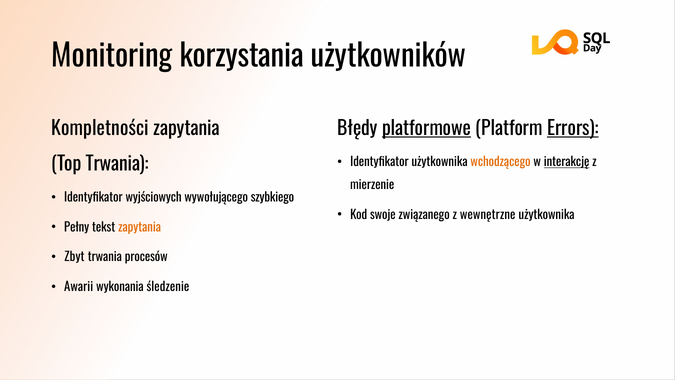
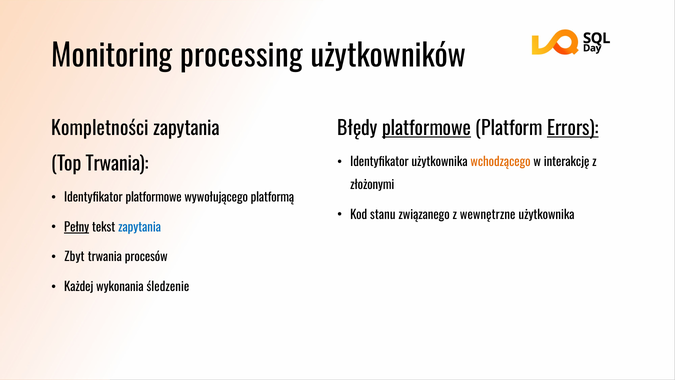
korzystania: korzystania -> processing
interakcję underline: present -> none
mierzenie: mierzenie -> złożonymi
Identyfikator wyjściowych: wyjściowych -> platformowe
szybkiego: szybkiego -> platformą
swoje: swoje -> stanu
Pełny underline: none -> present
zapytania at (140, 227) colour: orange -> blue
Awarii: Awarii -> Każdej
